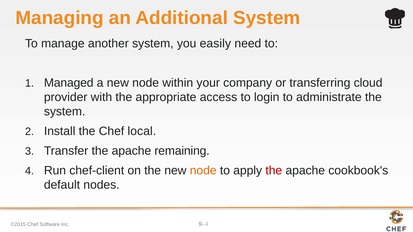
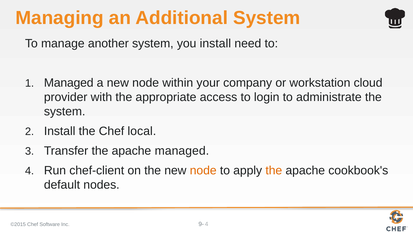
you easily: easily -> install
transferring: transferring -> workstation
apache remaining: remaining -> managed
the at (274, 171) colour: red -> orange
